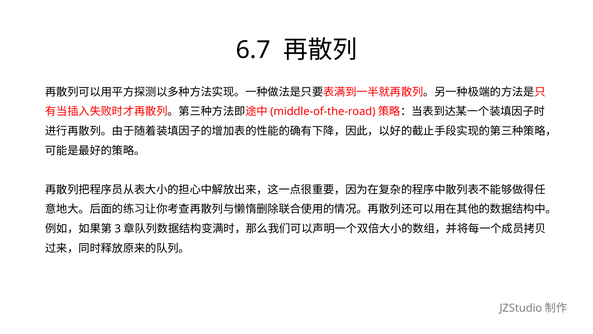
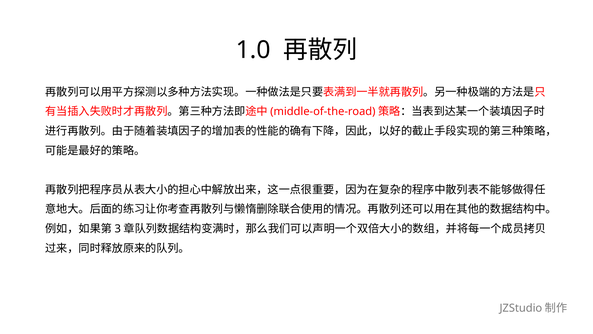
6.7: 6.7 -> 1.0
